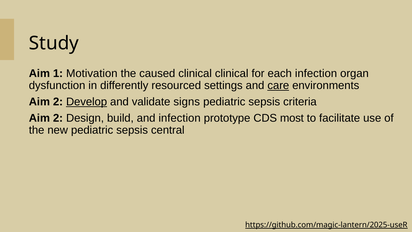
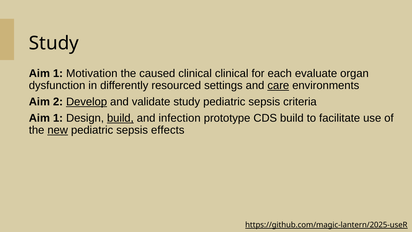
each infection: infection -> evaluate
validate signs: signs -> study
2 at (58, 118): 2 -> 1
build at (120, 118) underline: none -> present
CDS most: most -> build
new underline: none -> present
central: central -> effects
